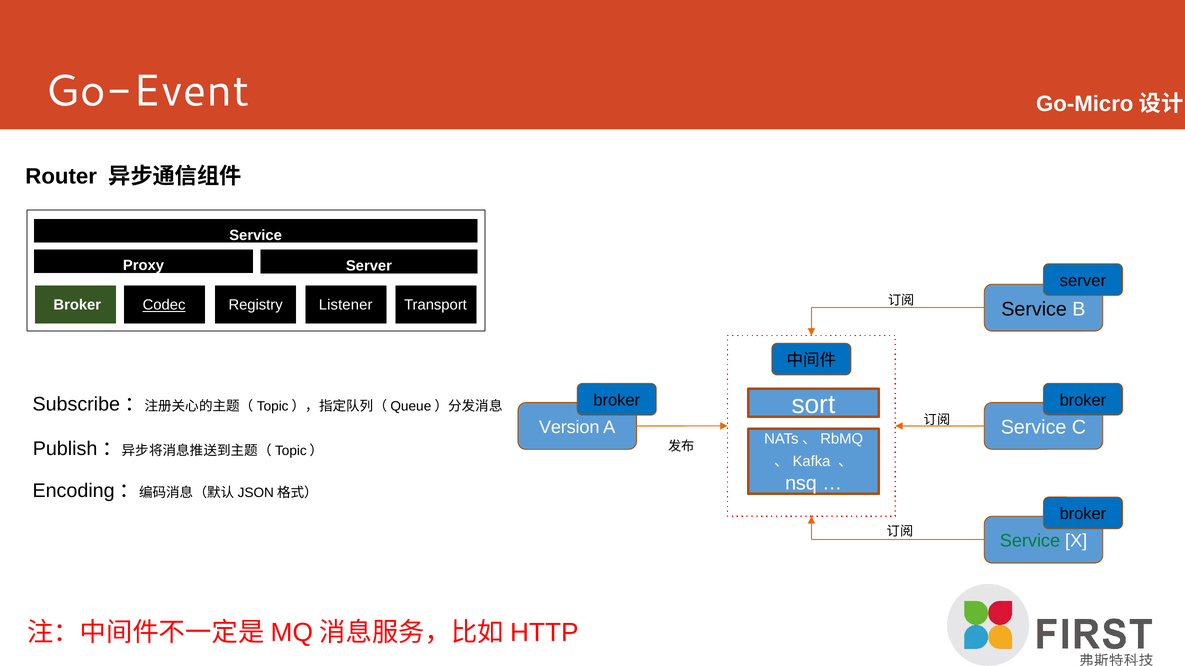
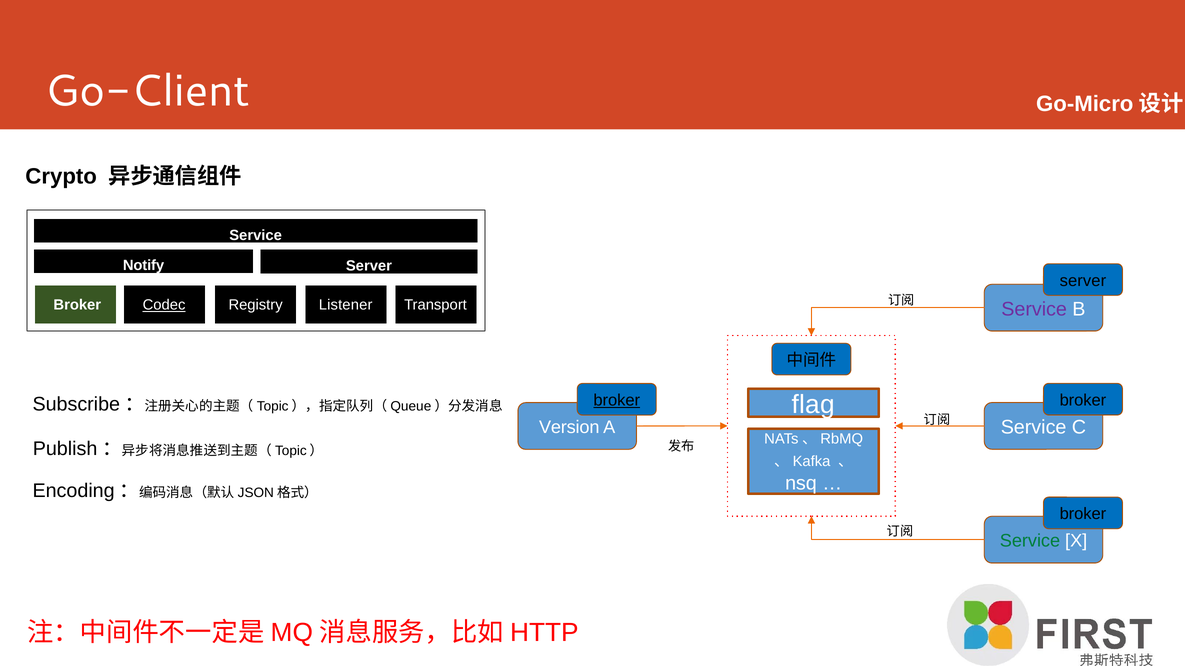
Go-Event: Go-Event -> Go-Client
Router: Router -> Crypto
Proxy: Proxy -> Notify
Service at (1034, 309) colour: black -> purple
sort: sort -> flag
broker at (617, 401) underline: none -> present
